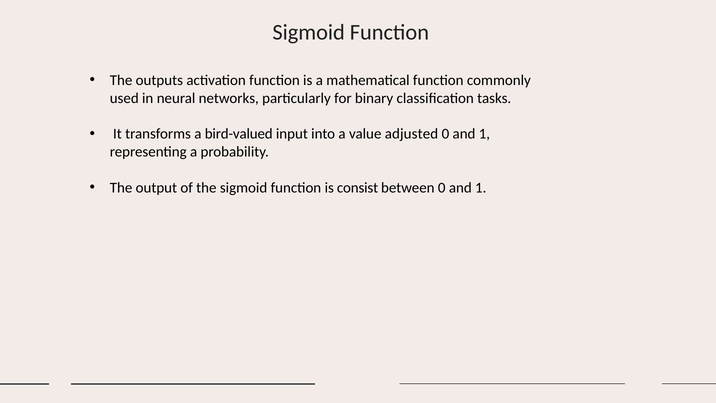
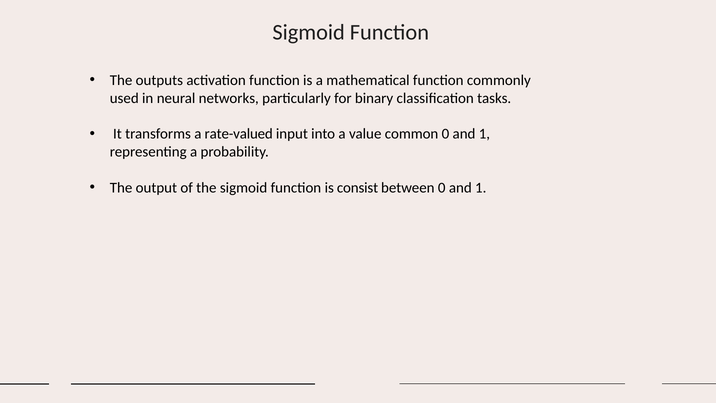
bird-valued: bird-valued -> rate-valued
adjusted: adjusted -> common
